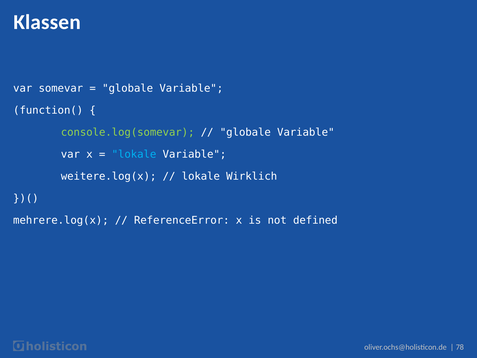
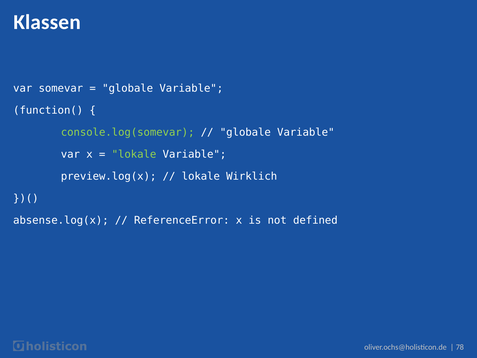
lokale at (134, 154) colour: light blue -> light green
weitere.log(x: weitere.log(x -> preview.log(x
mehrere.log(x: mehrere.log(x -> absense.log(x
